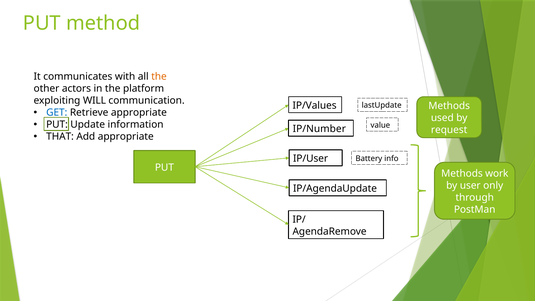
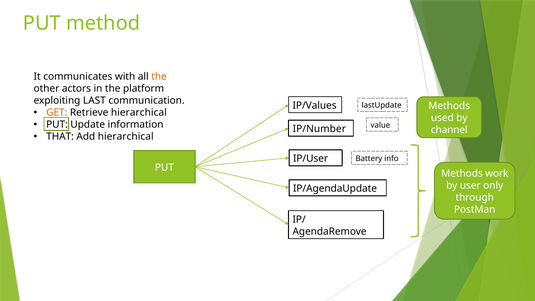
WILL: WILL -> LAST
GET colour: blue -> orange
Retrieve appropriate: appropriate -> hierarchical
request: request -> channel
Add appropriate: appropriate -> hierarchical
